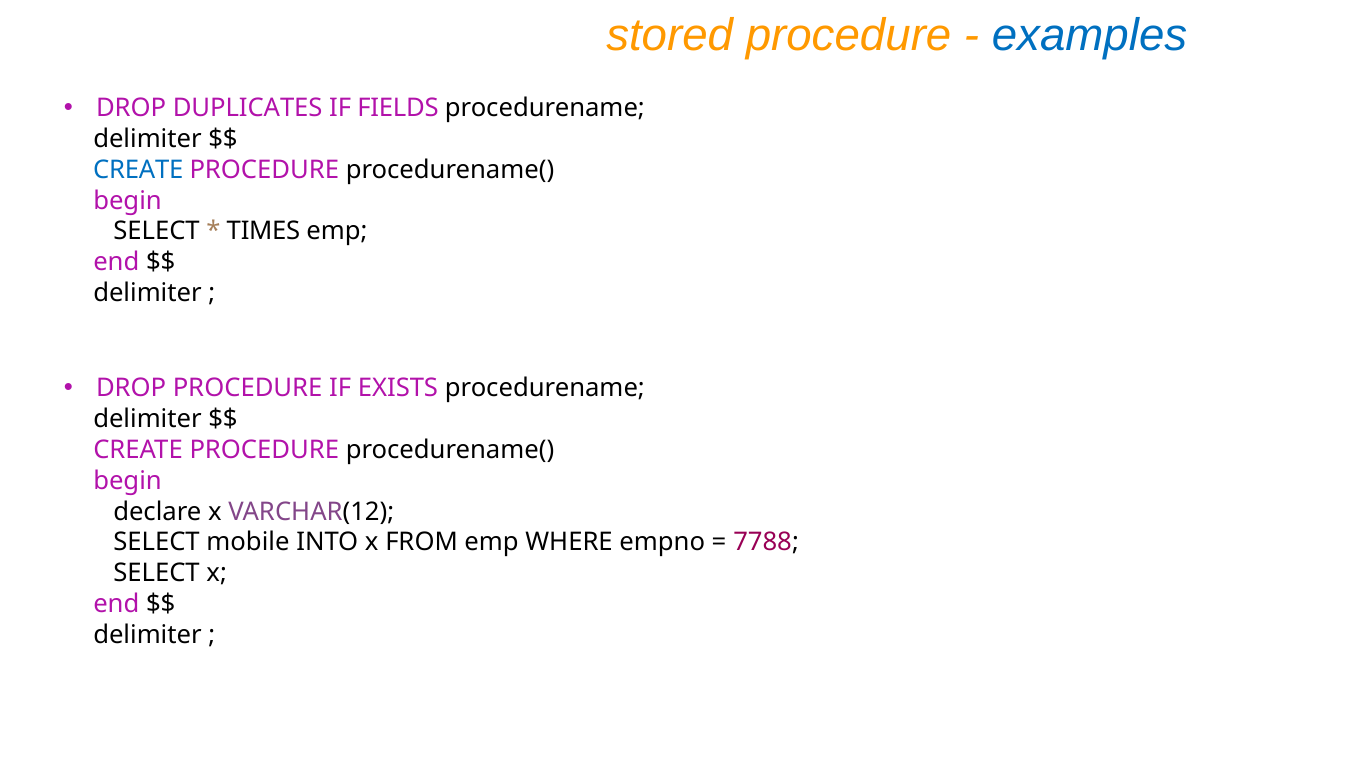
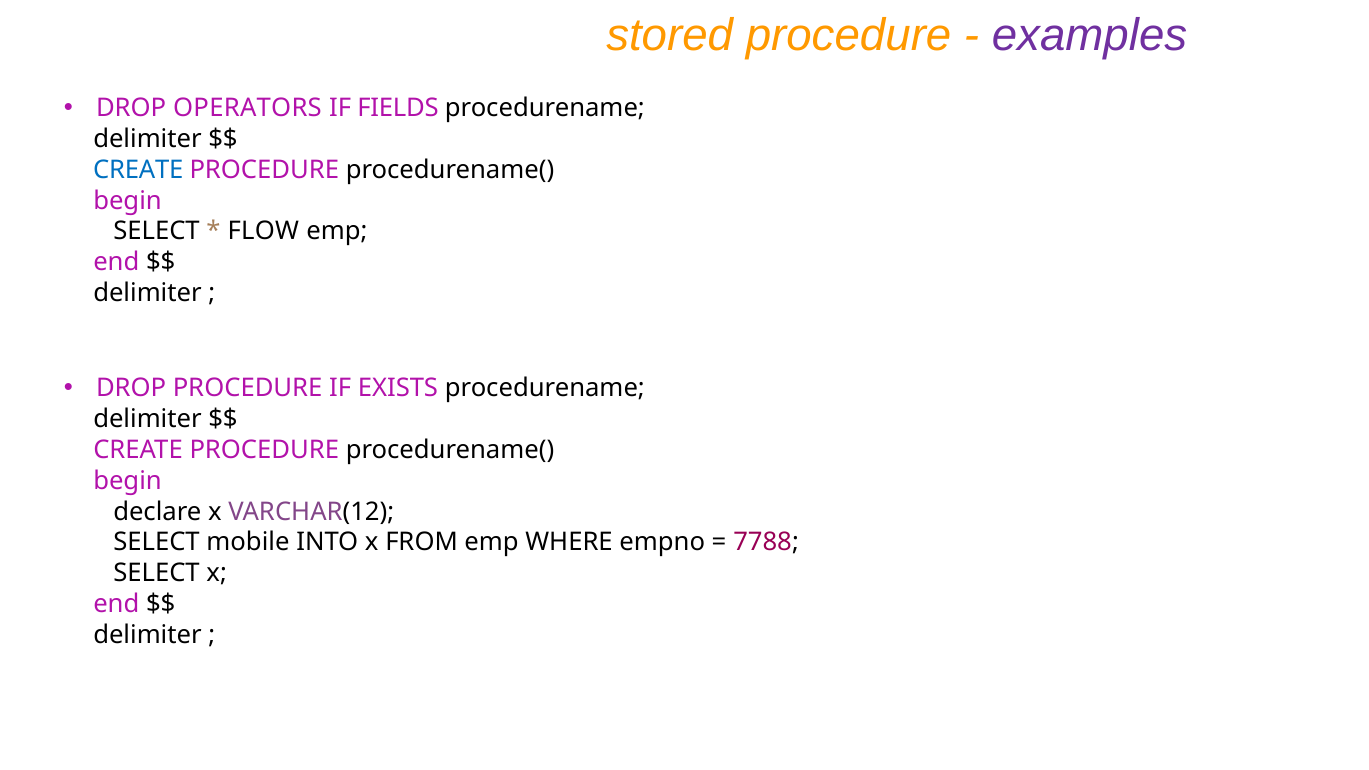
examples colour: blue -> purple
DUPLICATES: DUPLICATES -> OPERATORS
TIMES: TIMES -> FLOW
